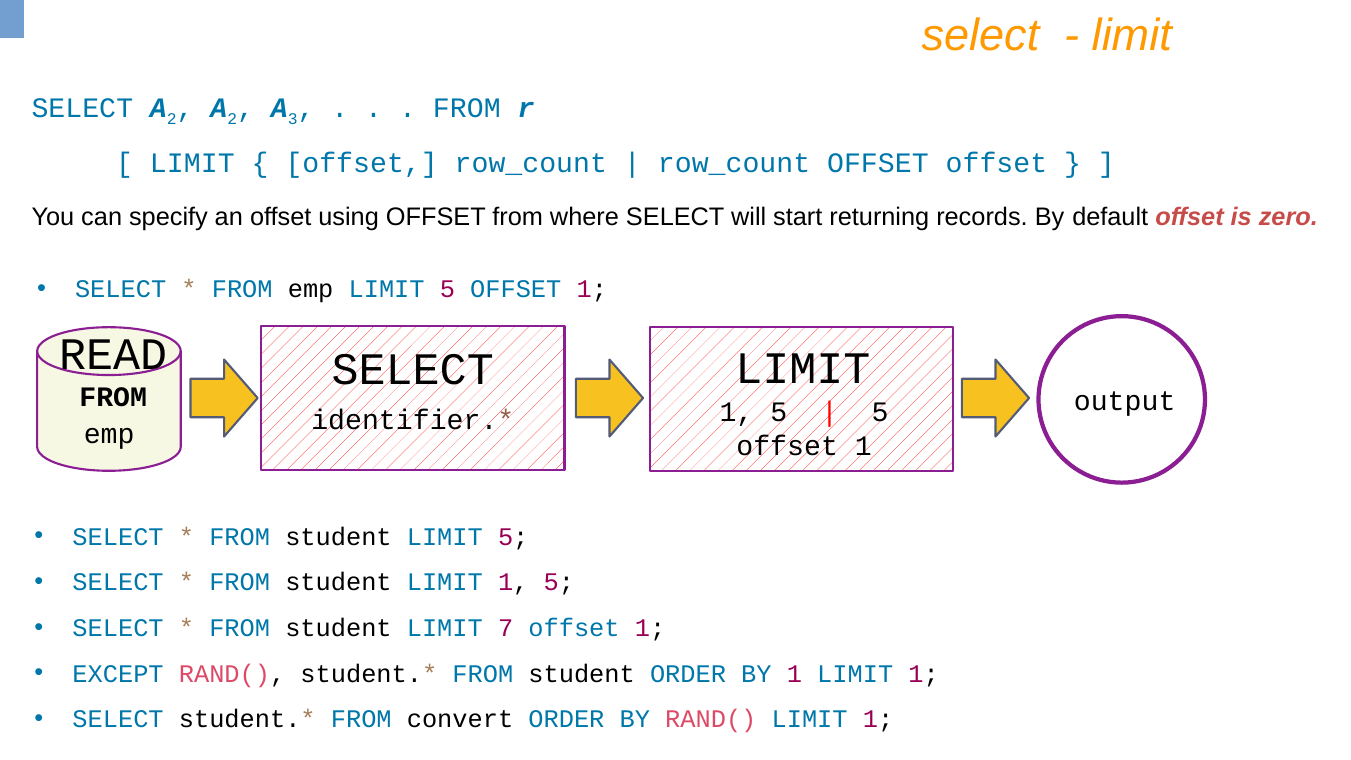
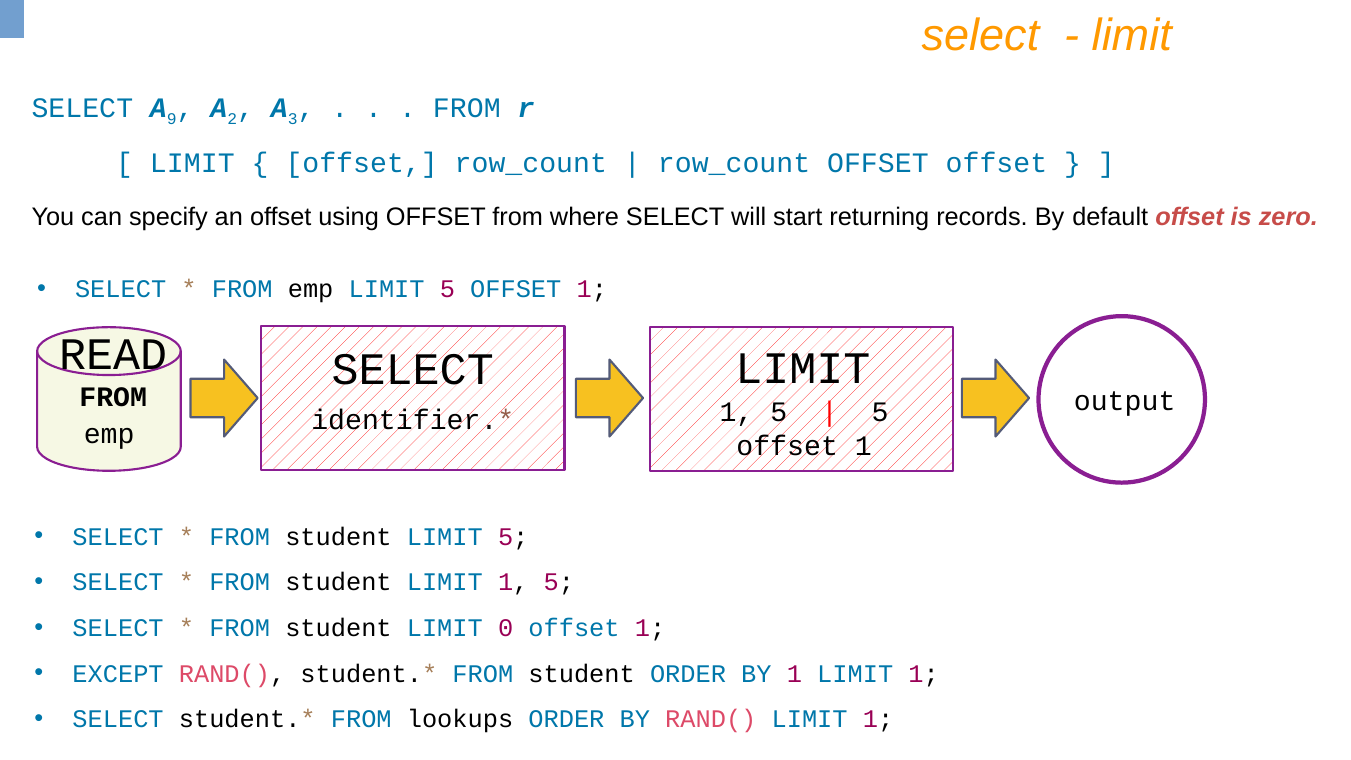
2 at (172, 119): 2 -> 9
7: 7 -> 0
convert: convert -> lookups
